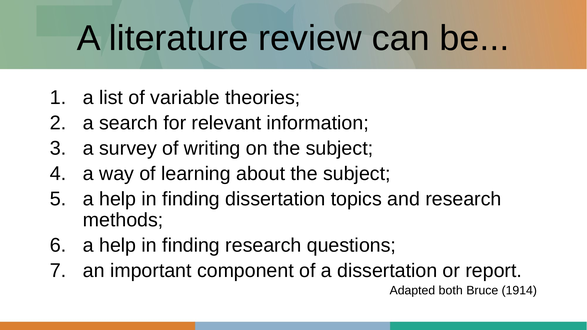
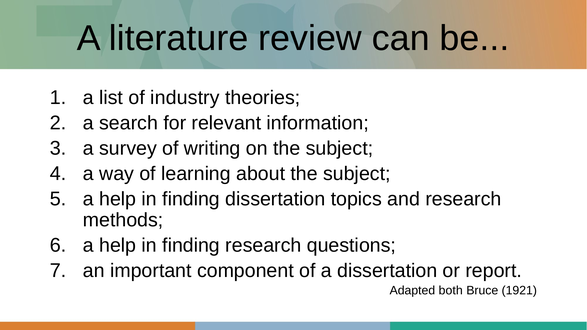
variable: variable -> industry
1914: 1914 -> 1921
